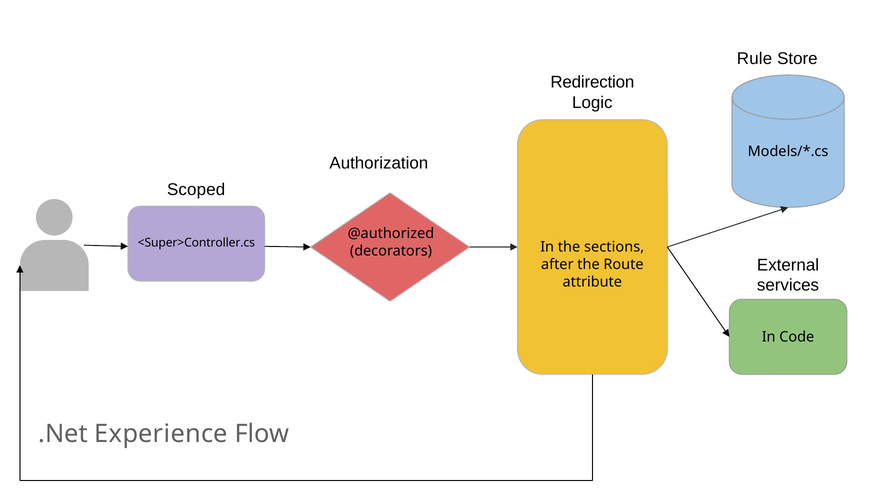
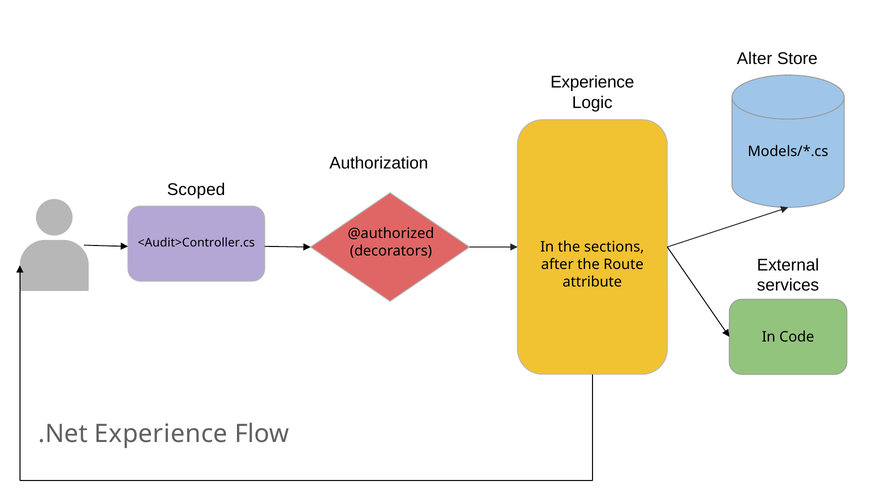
Rule: Rule -> Alter
Redirection at (592, 82): Redirection -> Experience
<Super>Controller.cs: <Super>Controller.cs -> <Audit>Controller.cs
